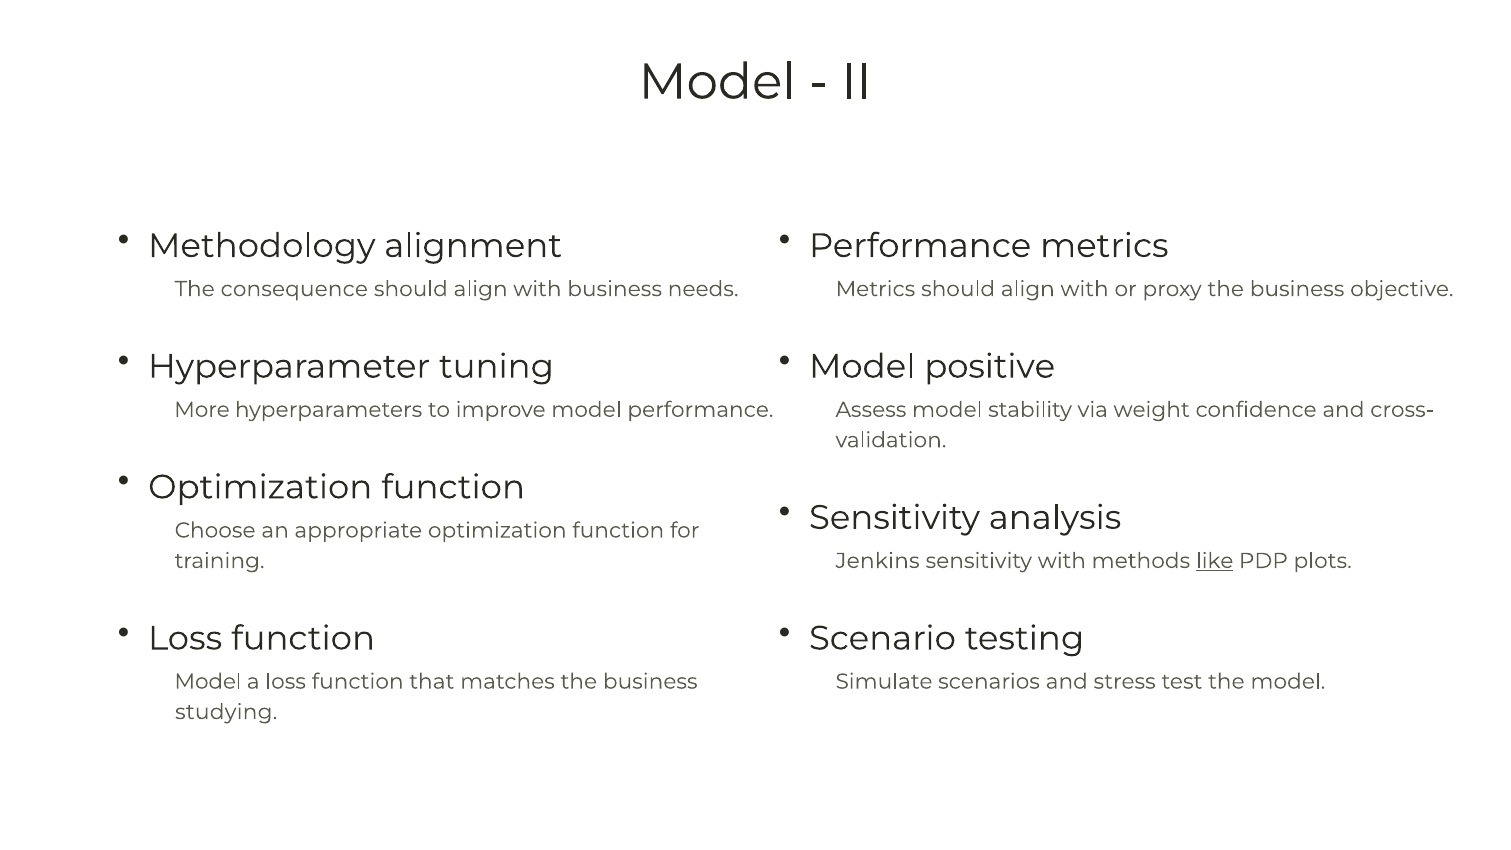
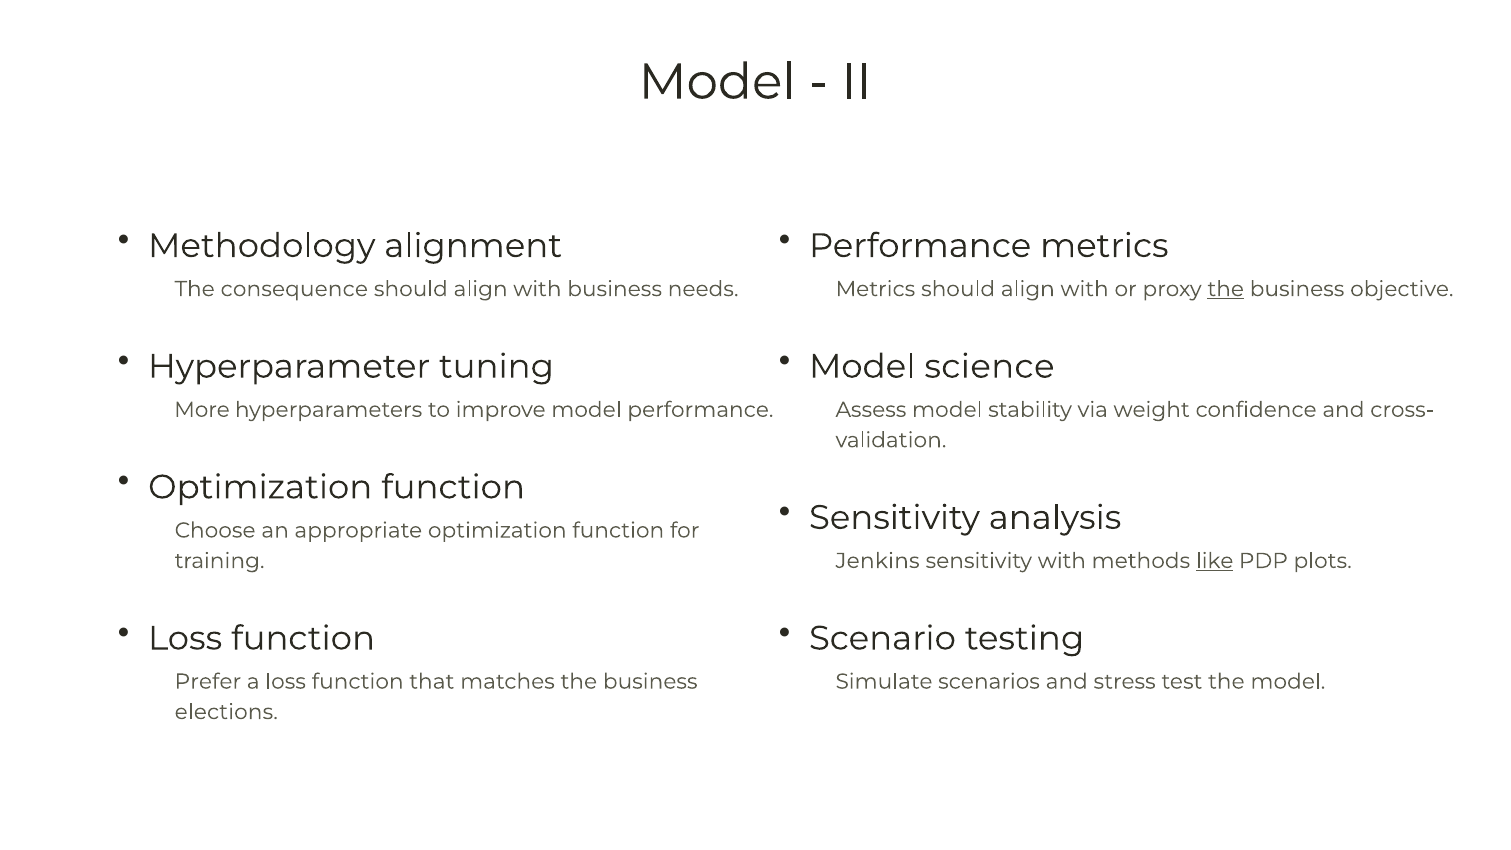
the at (1226, 289) underline: none -> present
positive: positive -> science
Model at (208, 681): Model -> Prefer
studying: studying -> elections
